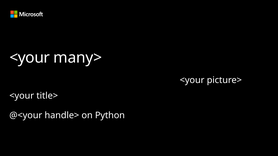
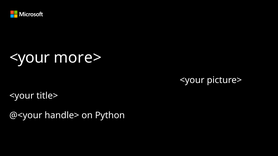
many>: many> -> more>
